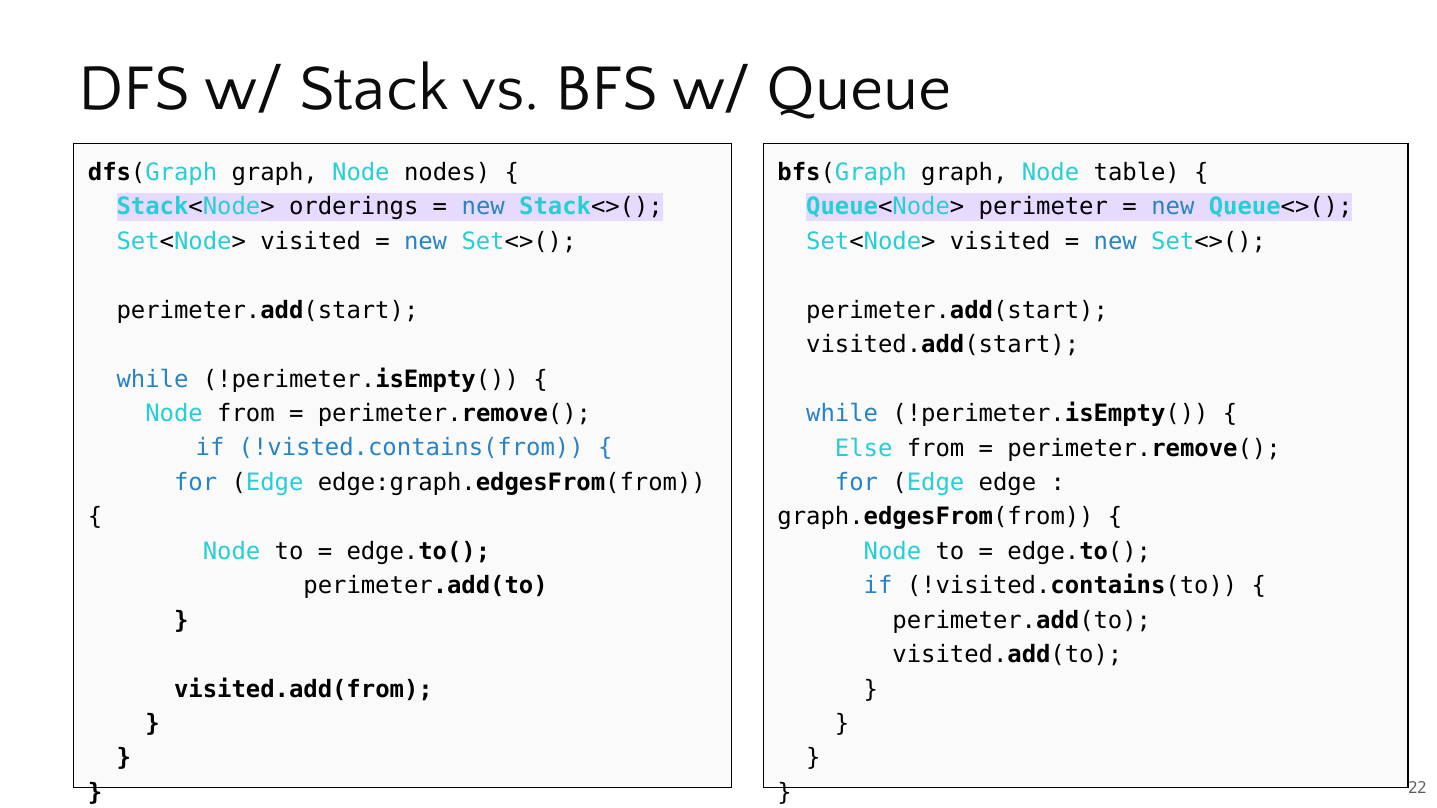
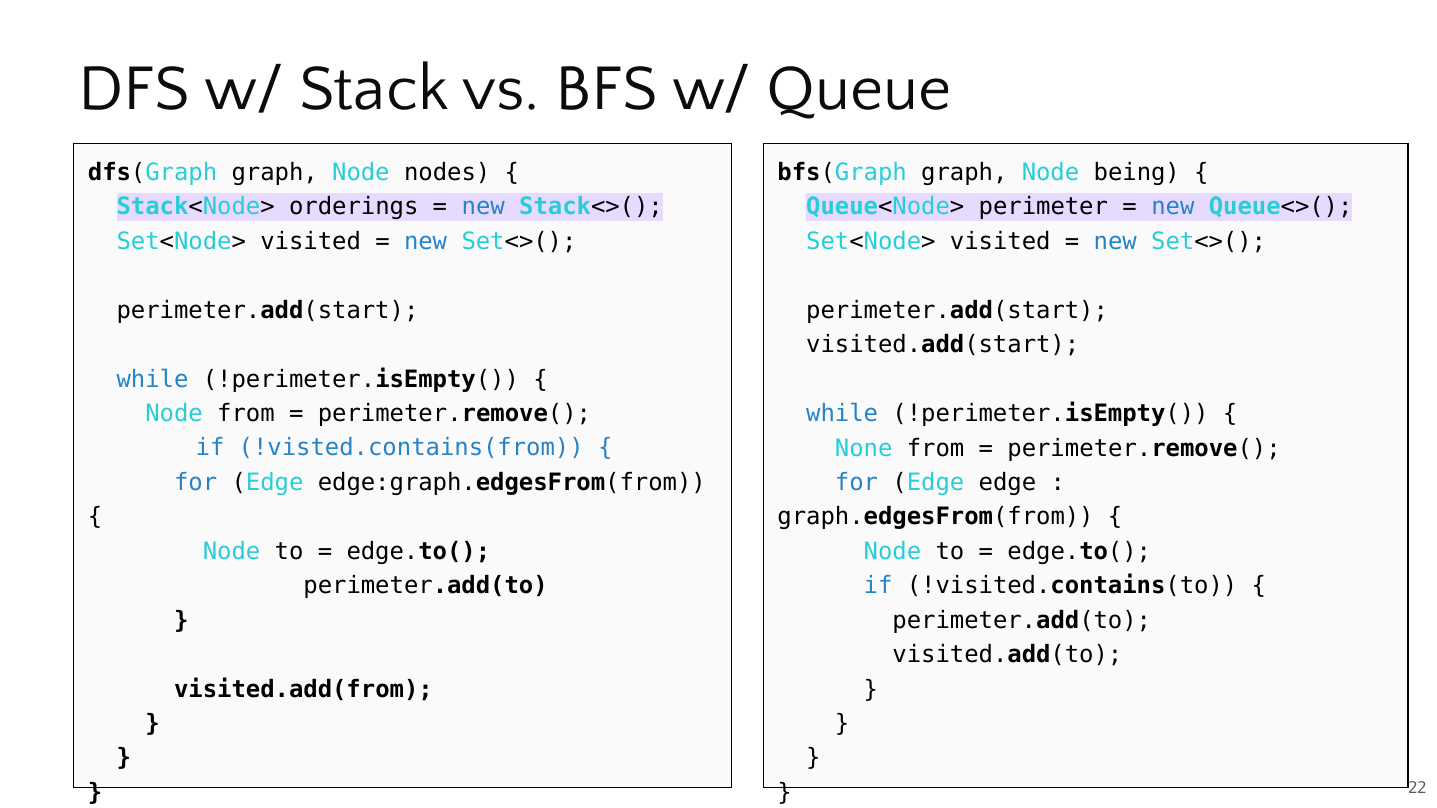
table: table -> being
Else: Else -> None
